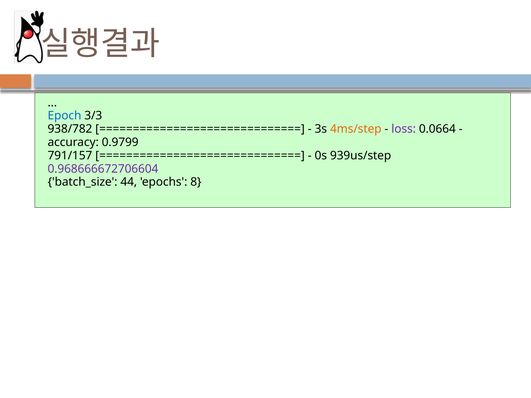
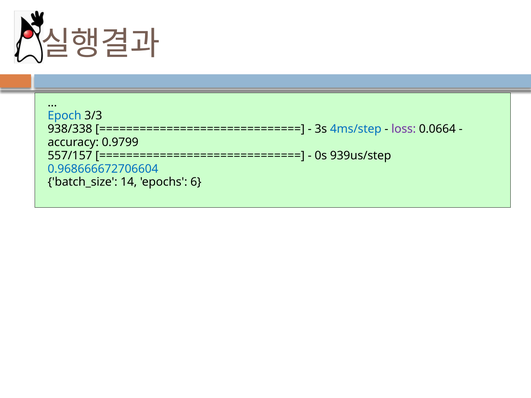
938/782: 938/782 -> 938/338
4ms/step colour: orange -> blue
791/157: 791/157 -> 557/157
0.968666672706604 colour: purple -> blue
44: 44 -> 14
8: 8 -> 6
